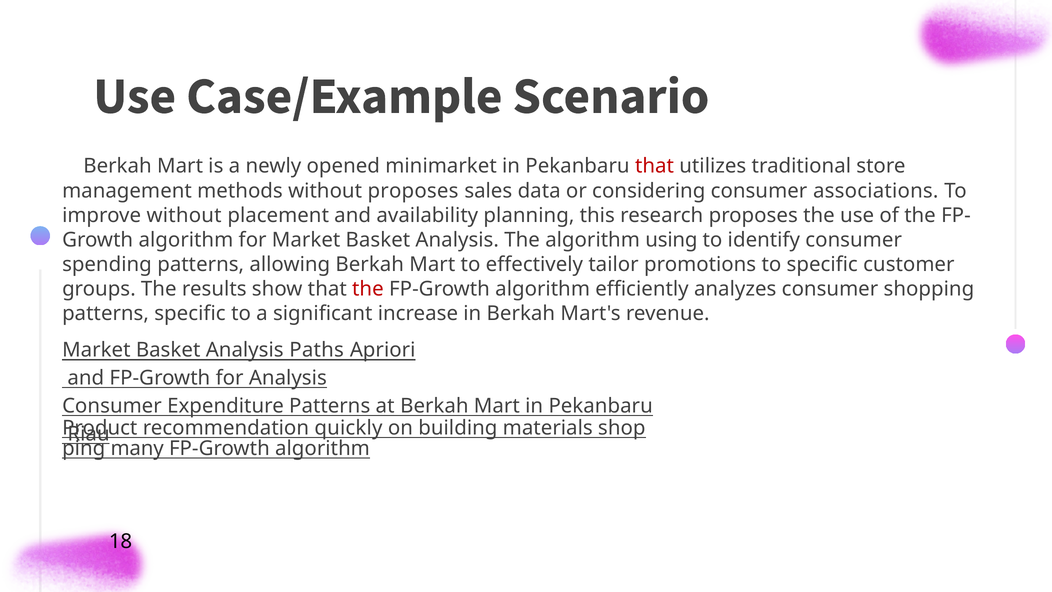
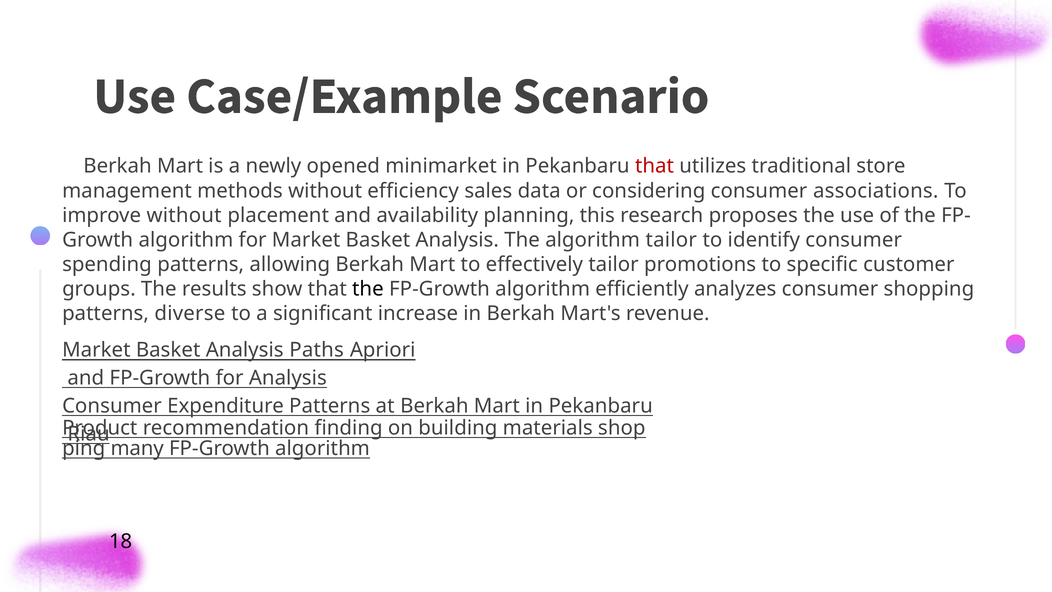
without proposes: proposes -> efficiency
algorithm using: using -> tailor
the at (368, 289) colour: red -> black
patterns specific: specific -> diverse
quickly: quickly -> finding
